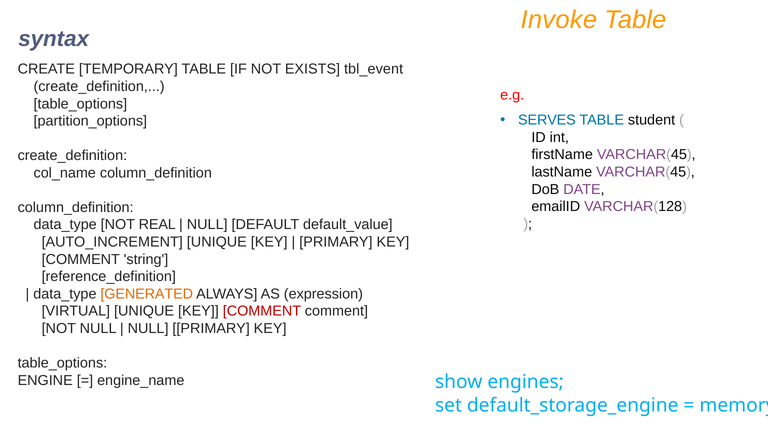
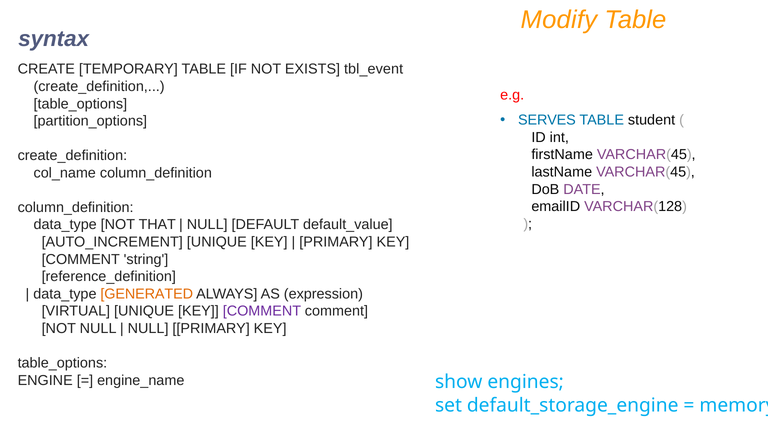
Invoke: Invoke -> Modify
REAL: REAL -> THAT
COMMENT at (262, 311) colour: red -> purple
